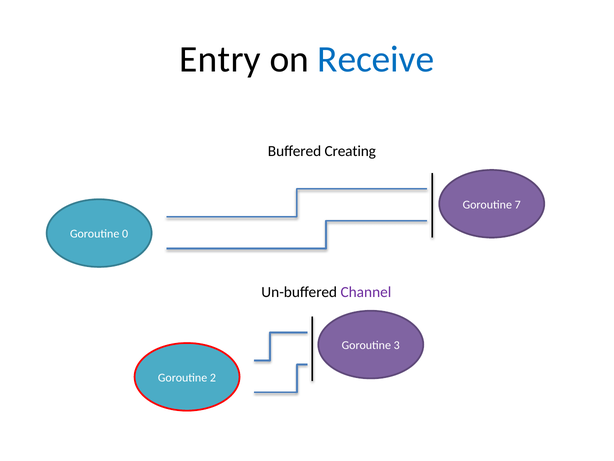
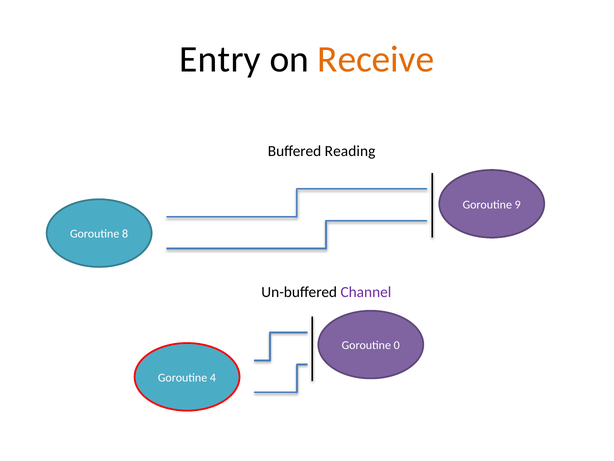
Receive colour: blue -> orange
Creating: Creating -> Reading
7: 7 -> 9
0: 0 -> 8
3: 3 -> 0
2: 2 -> 4
